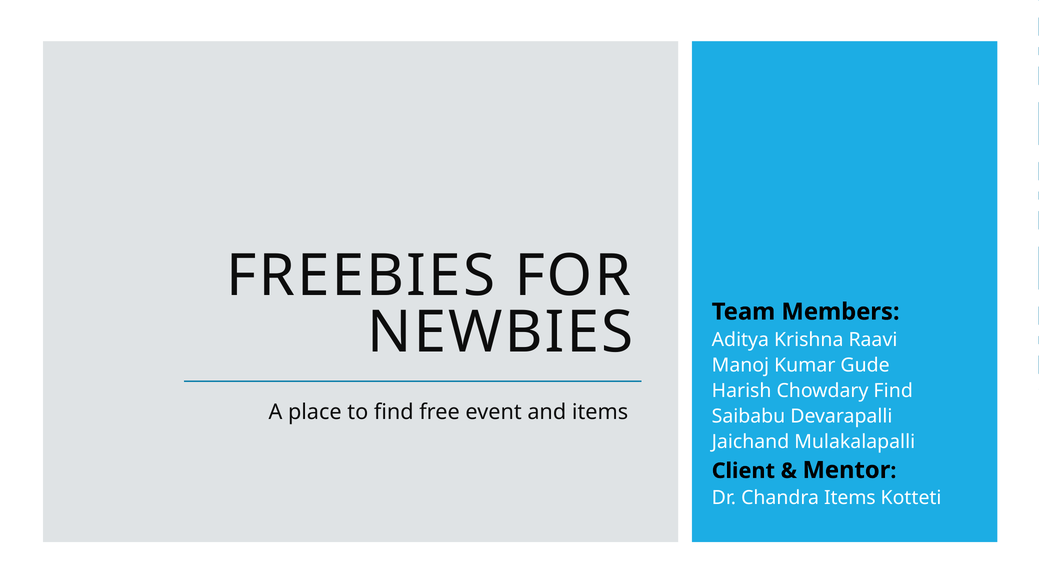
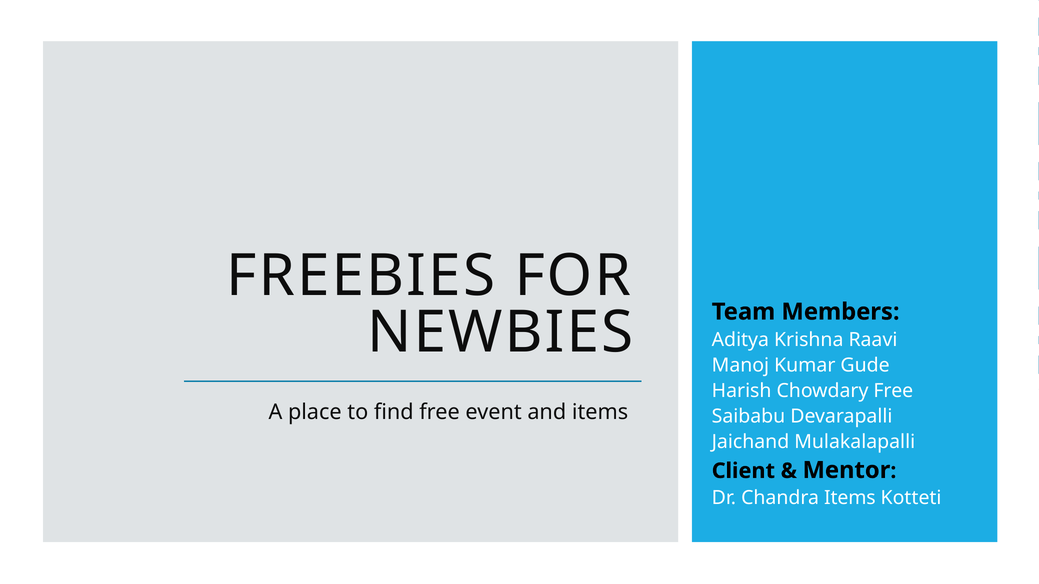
Chowdary Find: Find -> Free
